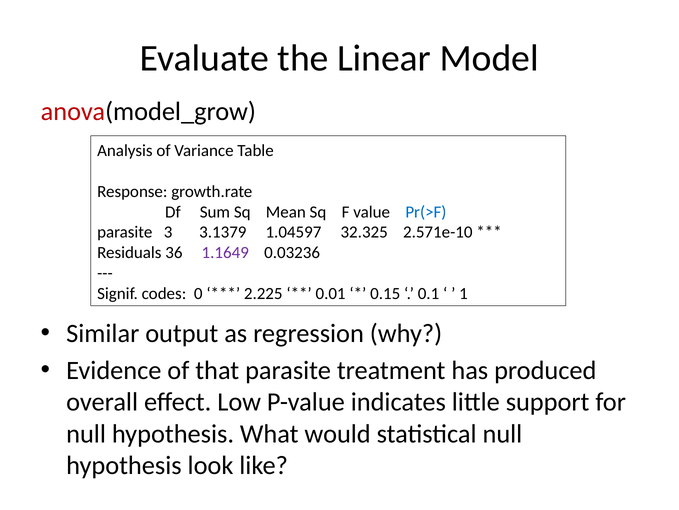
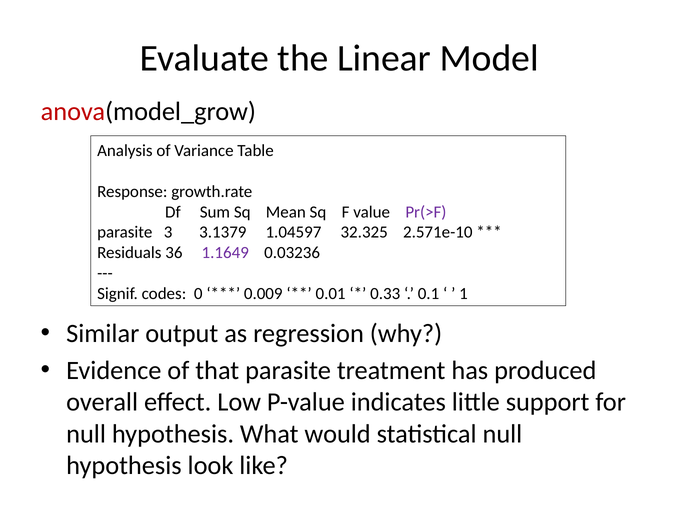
Pr(>F colour: blue -> purple
2.225: 2.225 -> 0.009
0.15: 0.15 -> 0.33
